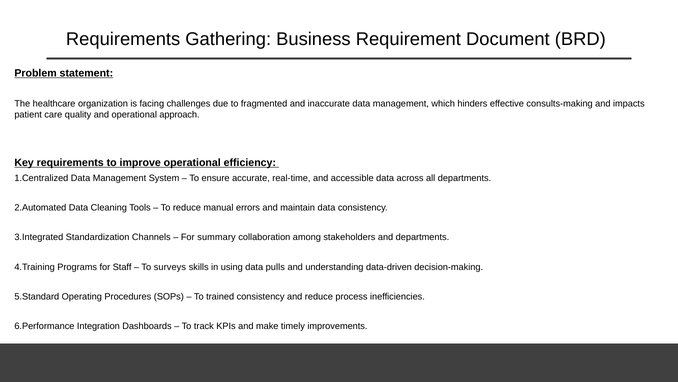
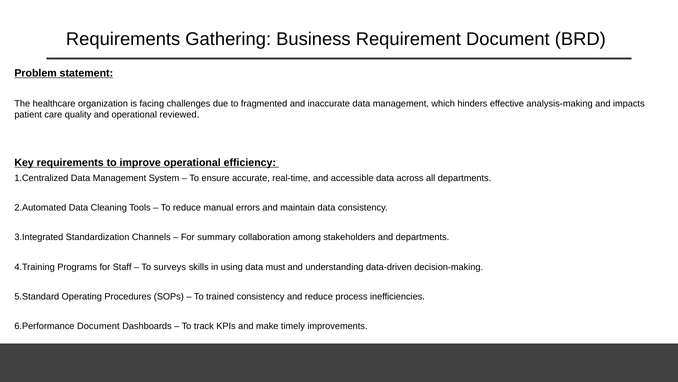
consults-making: consults-making -> analysis-making
approach: approach -> reviewed
pulls: pulls -> must
6.Performance Integration: Integration -> Document
